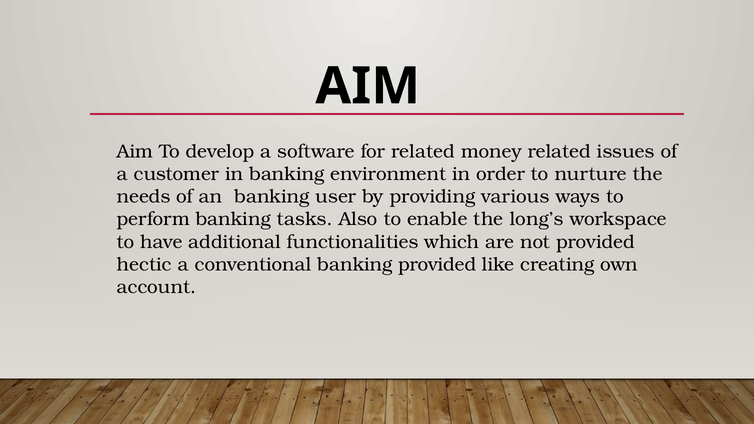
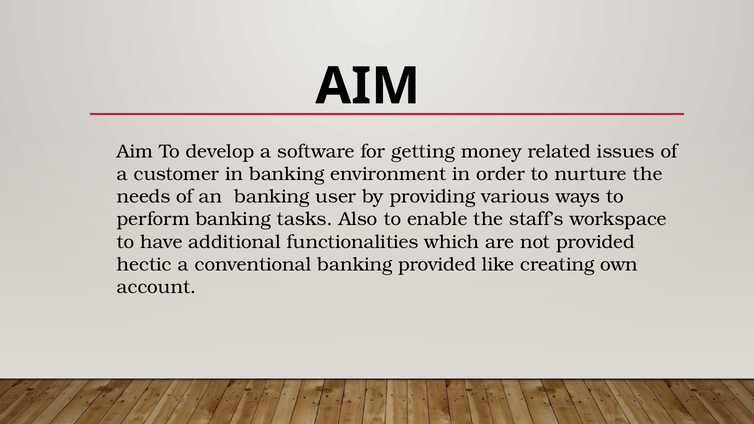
for related: related -> getting
long’s: long’s -> staff’s
